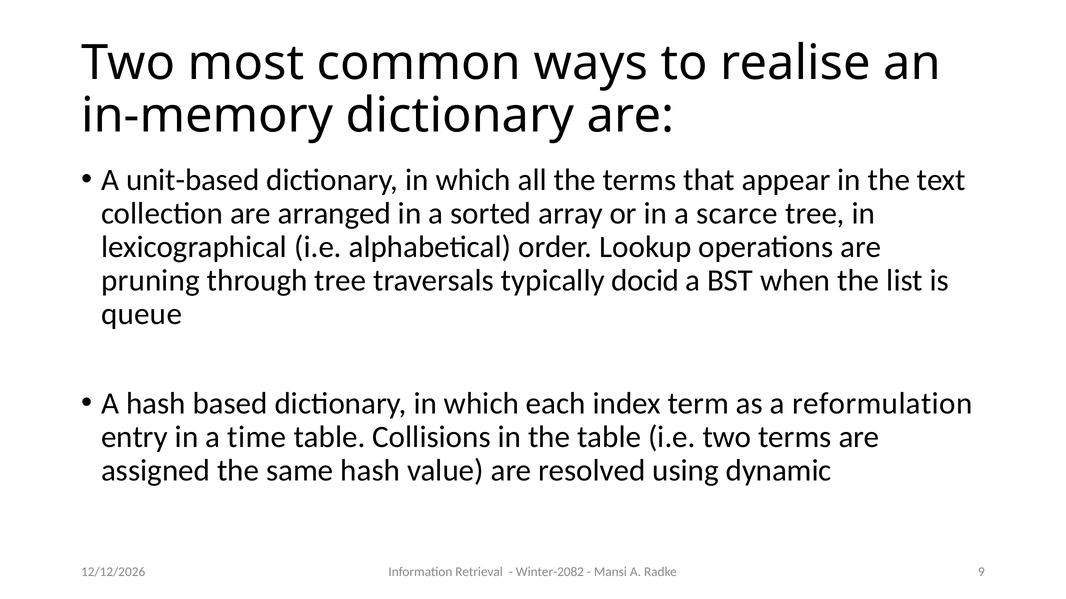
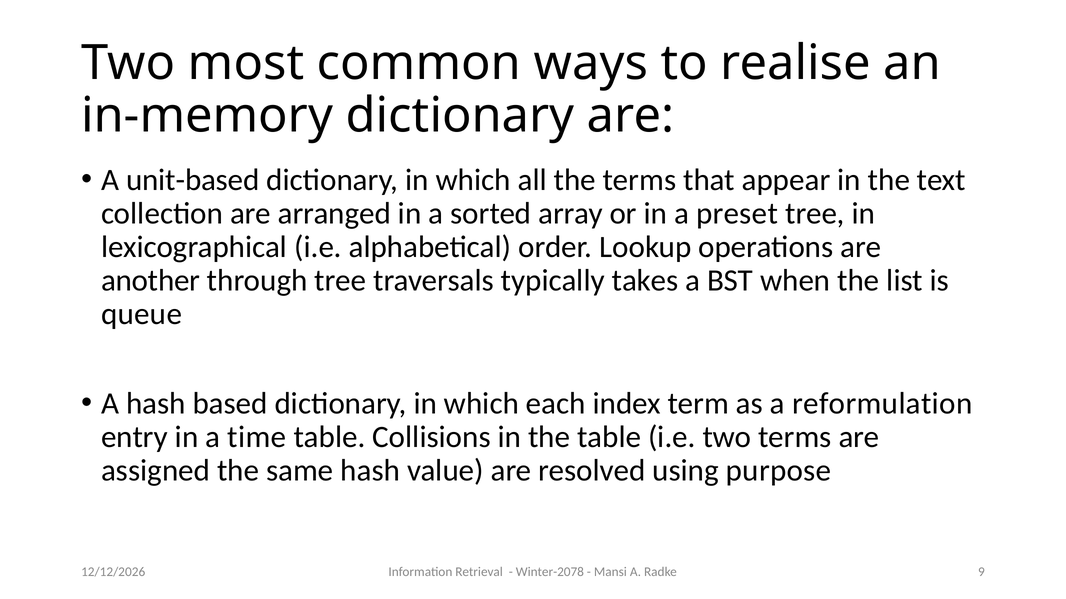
scarce: scarce -> preset
pruning: pruning -> another
docid: docid -> takes
dynamic: dynamic -> purpose
Winter-2082: Winter-2082 -> Winter-2078
